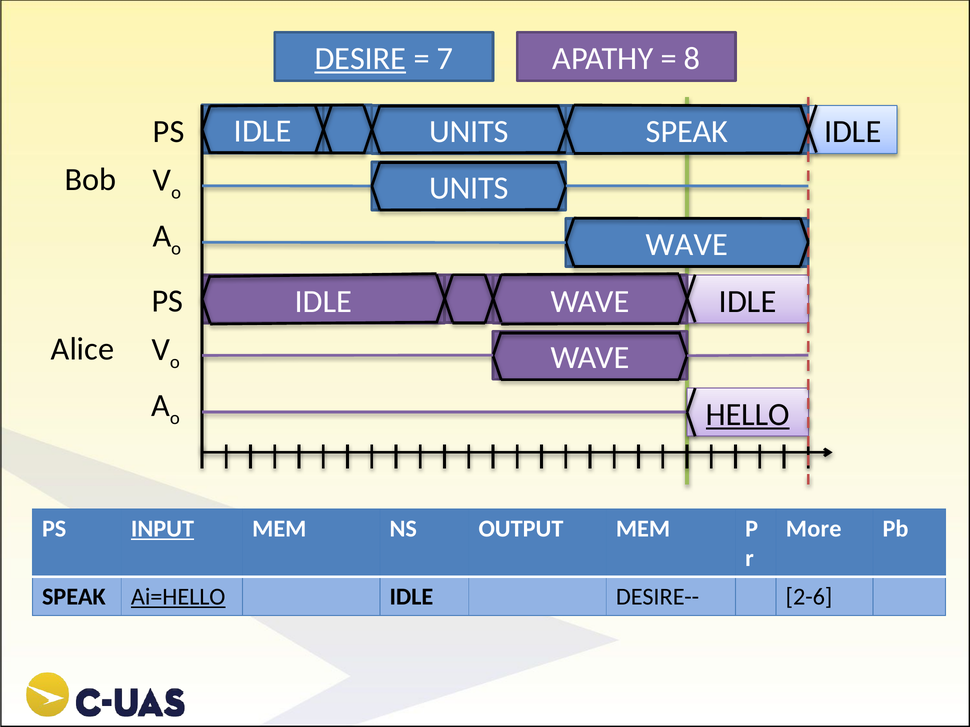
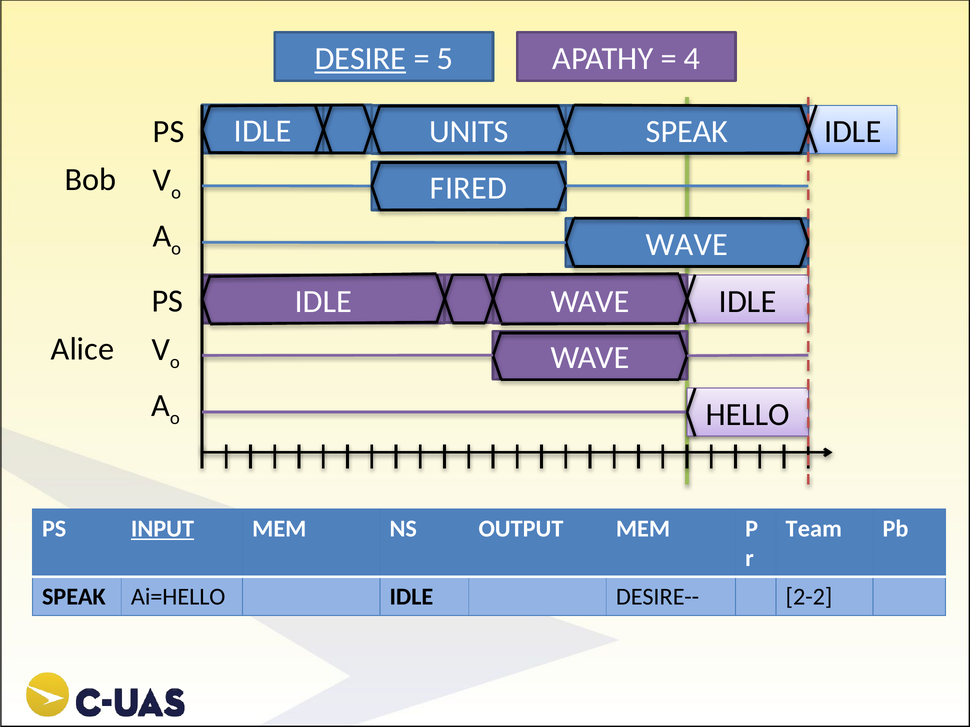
7: 7 -> 5
8: 8 -> 4
UNITS at (469, 188): UNITS -> FIRED
HELLO underline: present -> none
More: More -> Team
Ai=HELLO underline: present -> none
2-6: 2-6 -> 2-2
